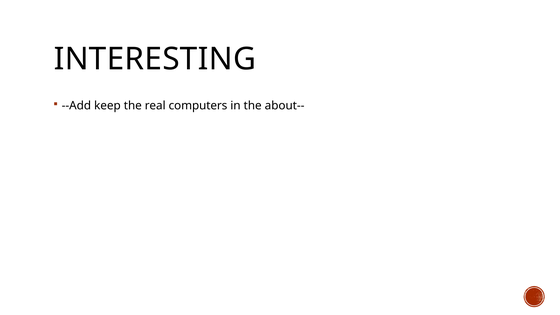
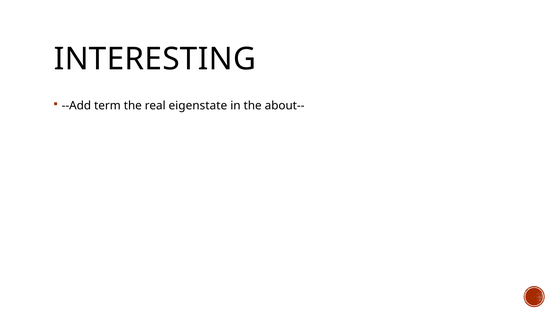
keep: keep -> term
computers: computers -> eigenstate
